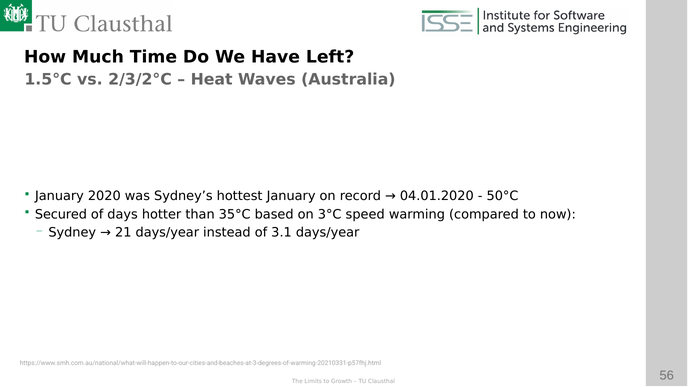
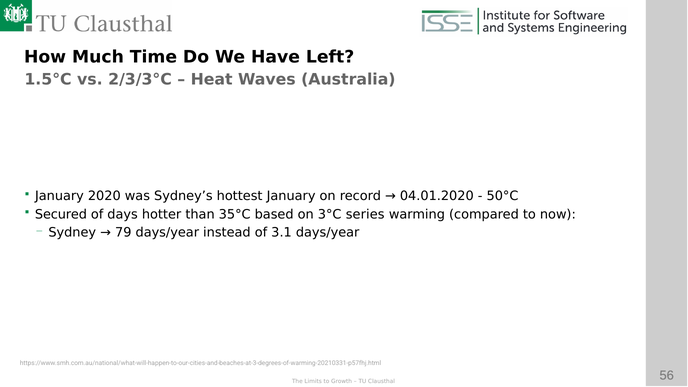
2/3/2°C: 2/3/2°C -> 2/3/3°C
speed: speed -> series
21: 21 -> 79
